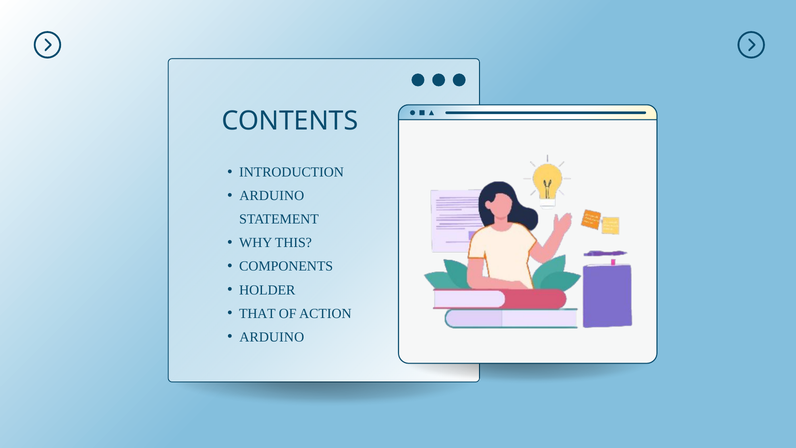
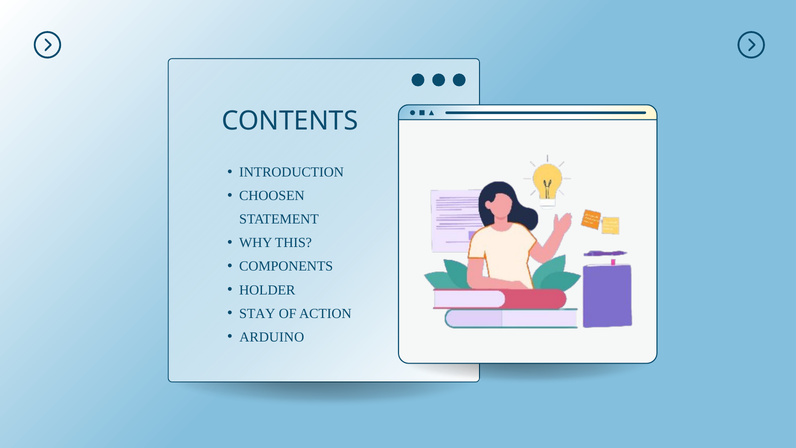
ARDUINO at (272, 196): ARDUINO -> CHOOSEN
THAT: THAT -> STAY
